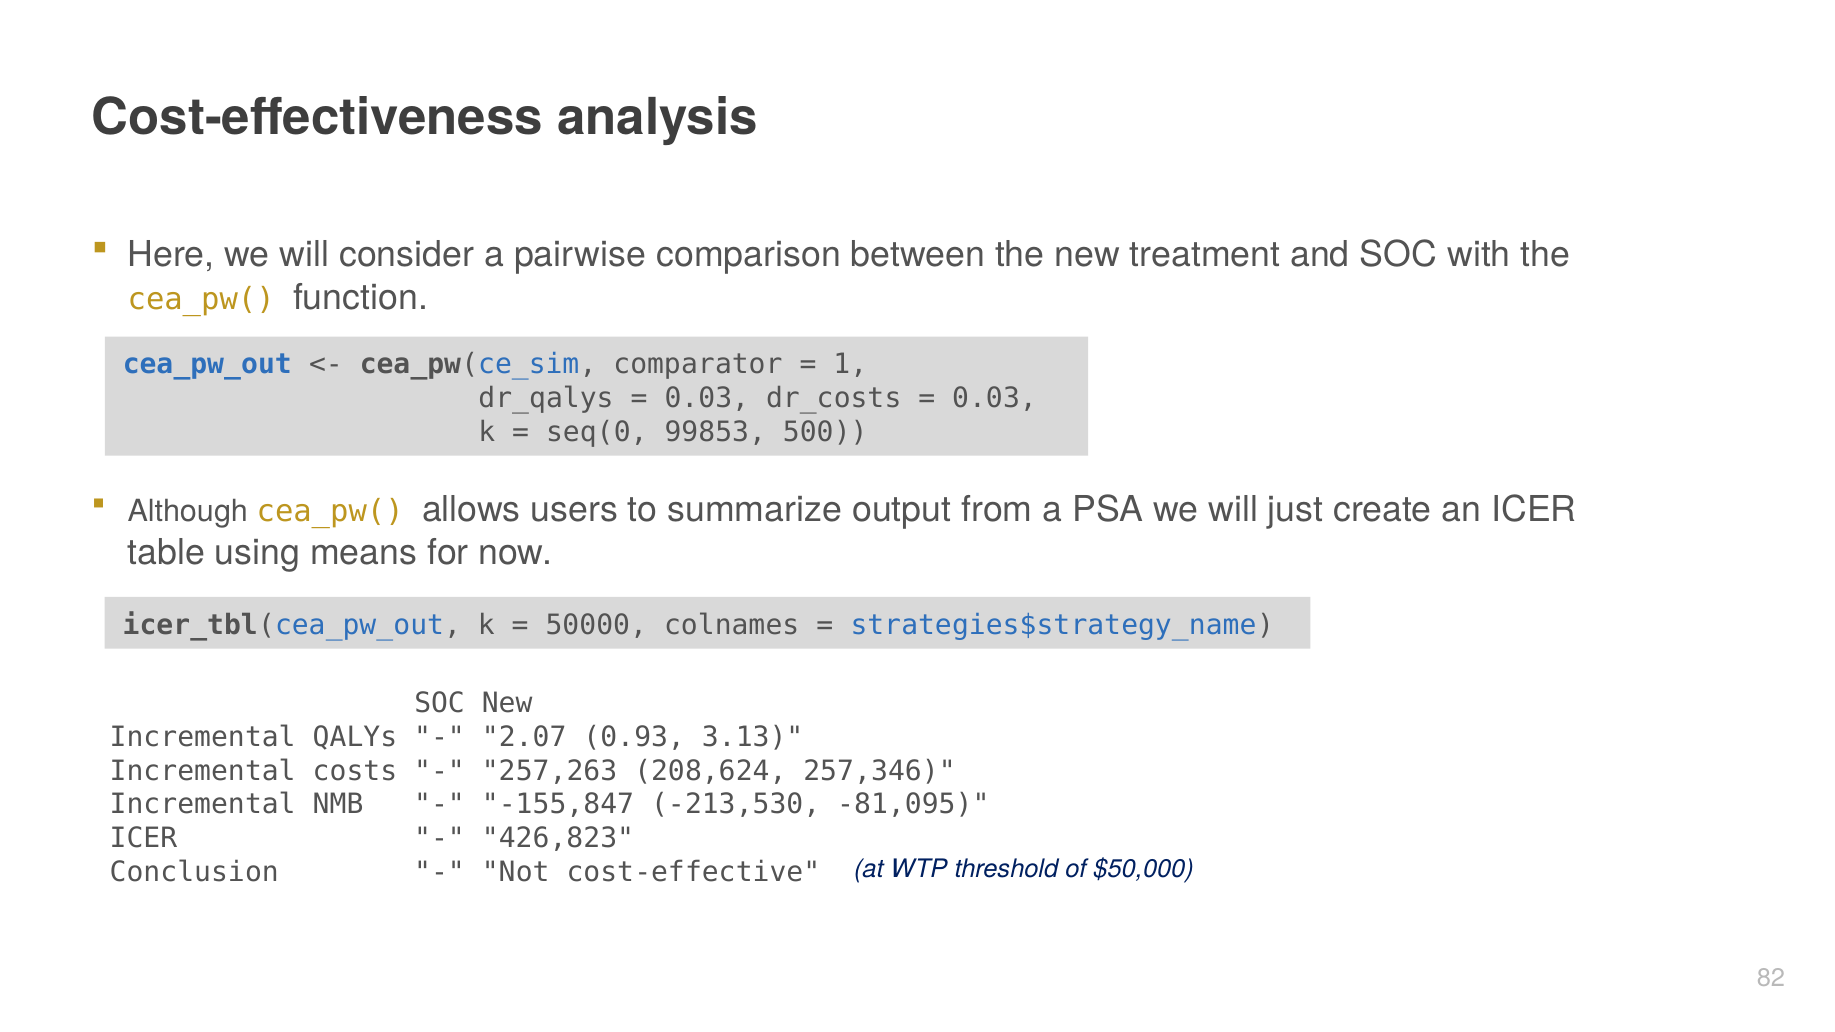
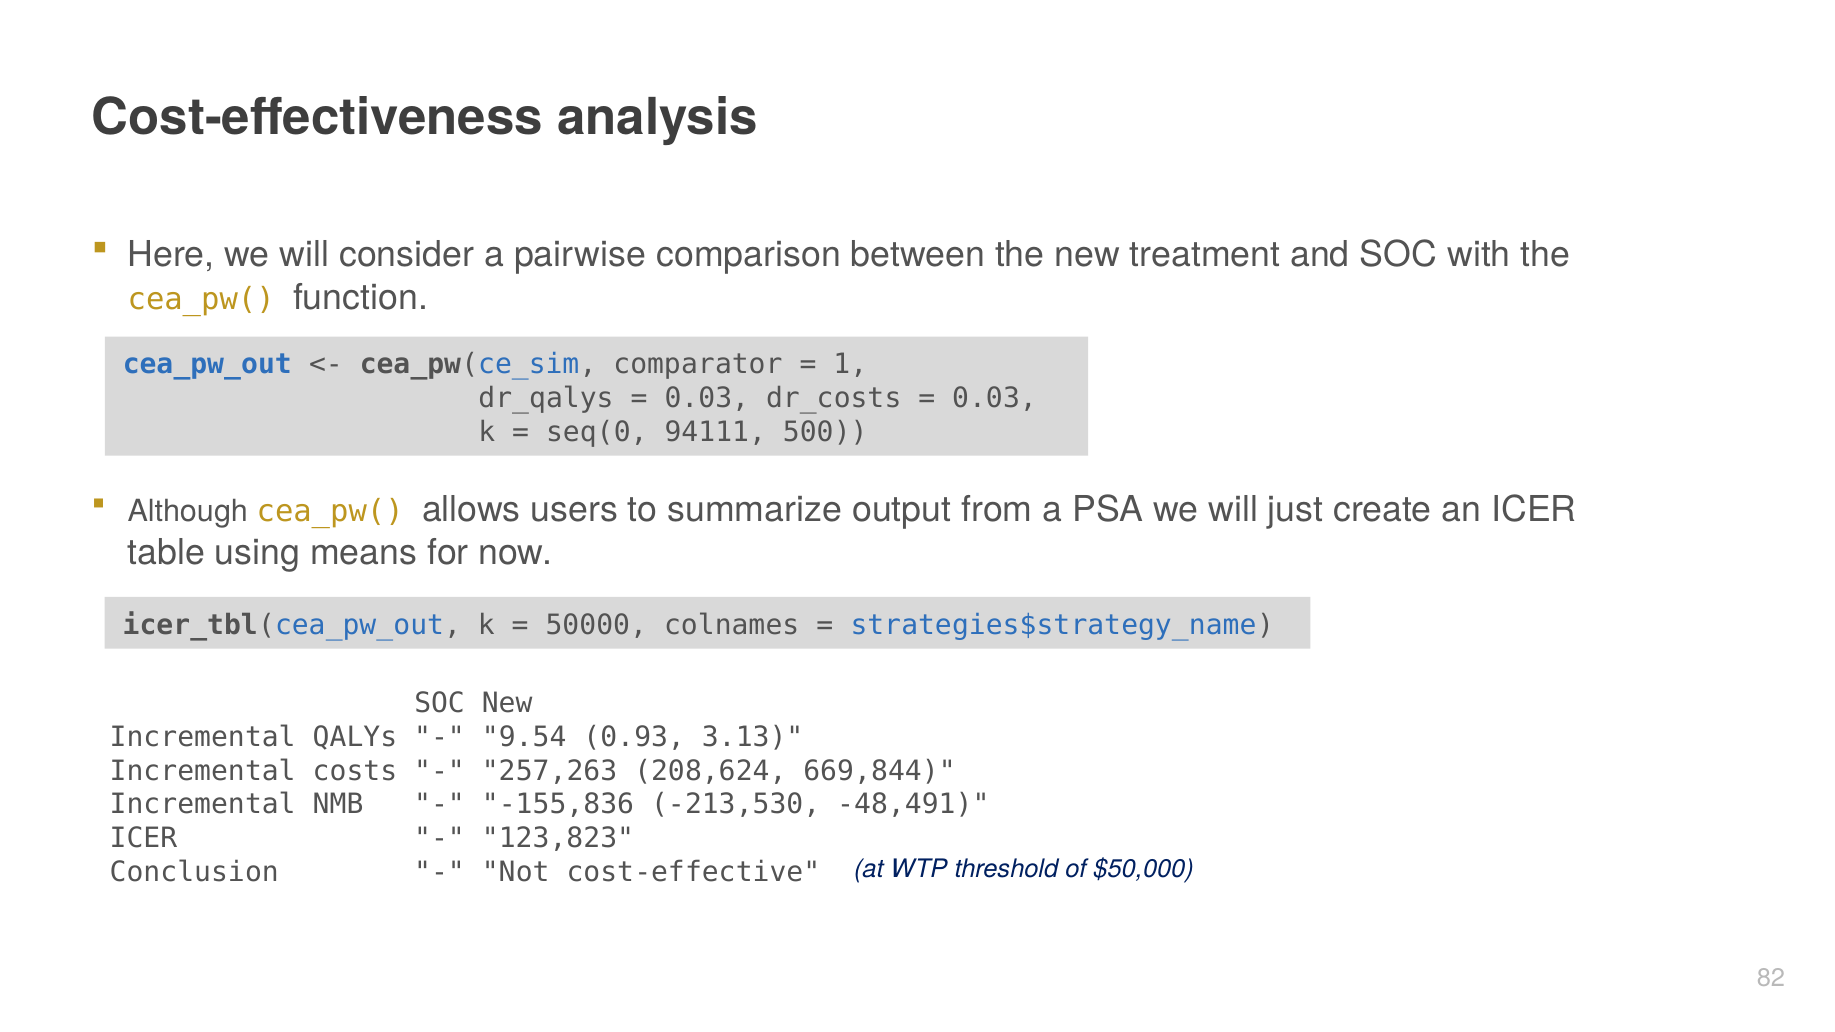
99853: 99853 -> 94111
2.07: 2.07 -> 9.54
257,346: 257,346 -> 669,844
-155,847: -155,847 -> -155,836
-81,095: -81,095 -> -48,491
426,823: 426,823 -> 123,823
